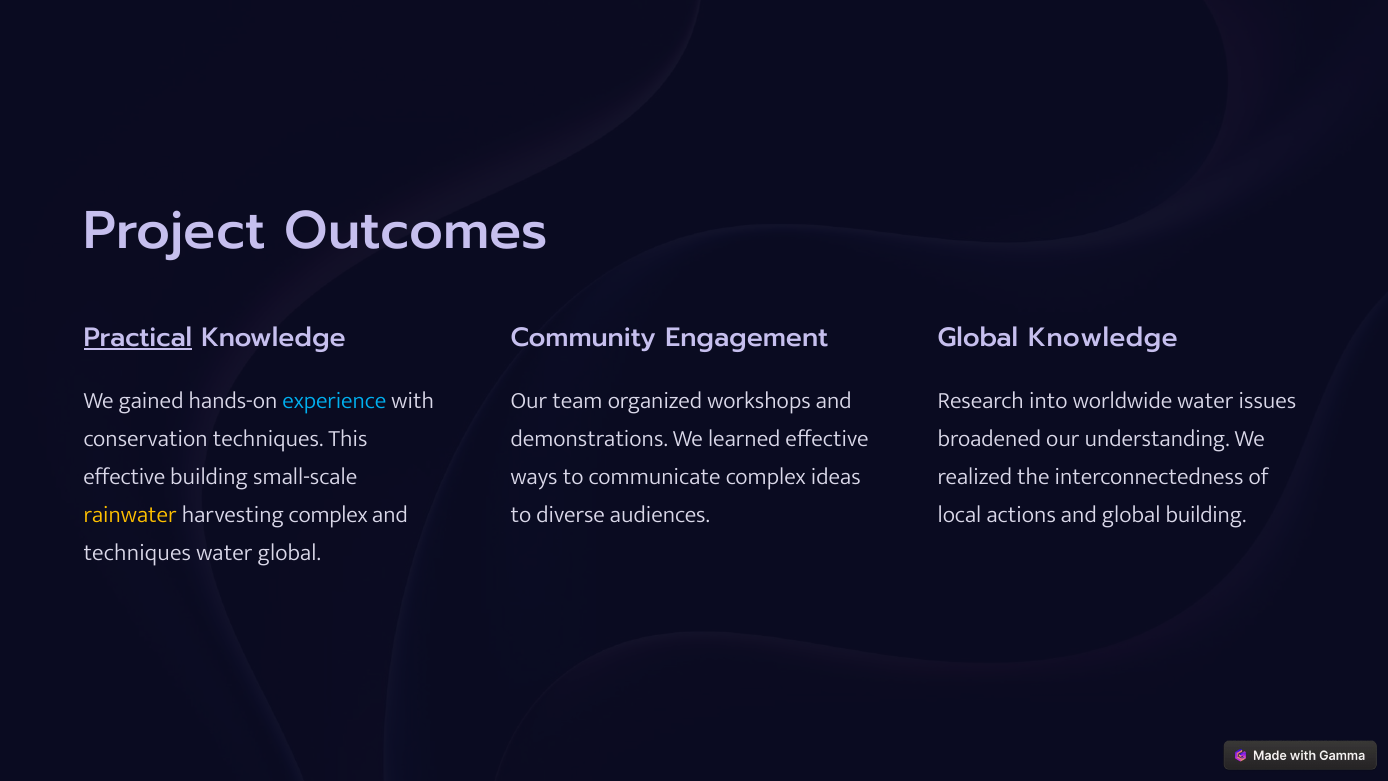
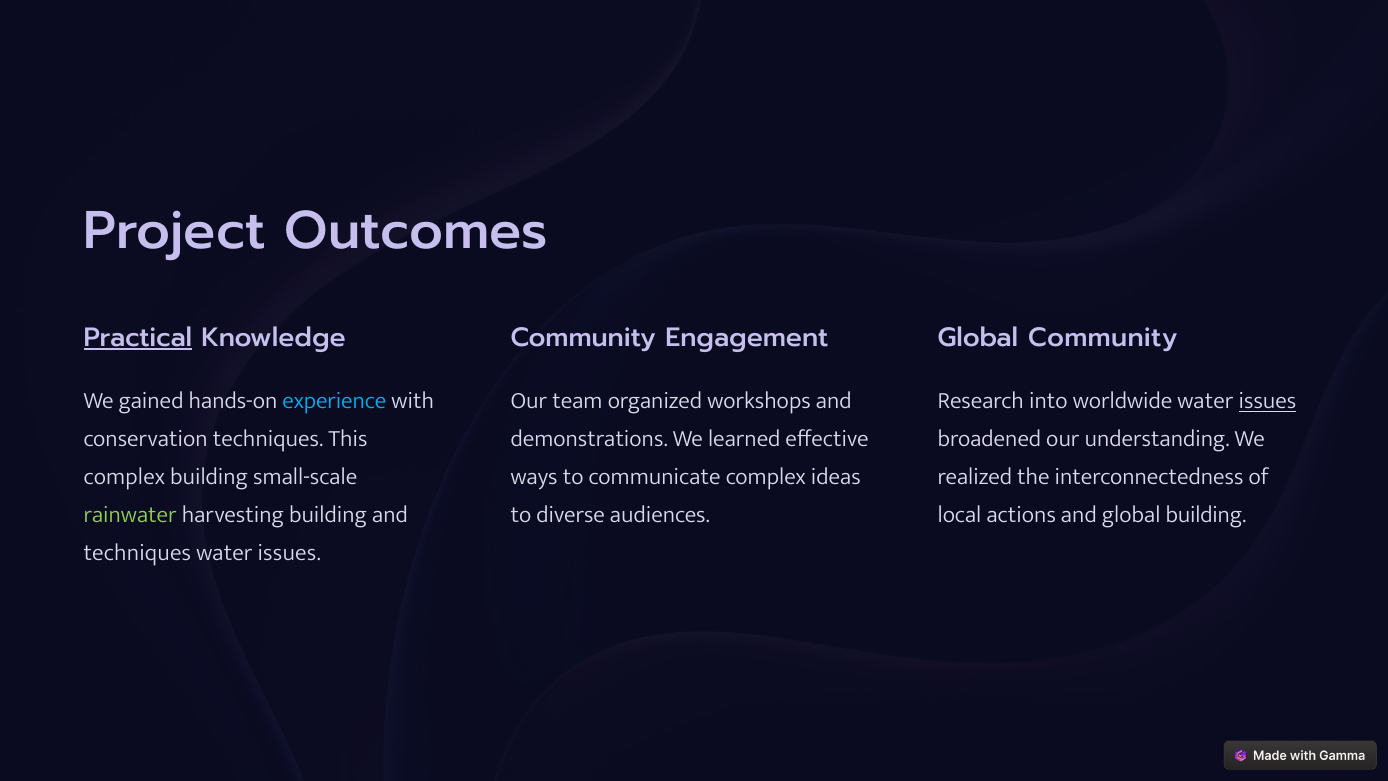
Global Knowledge: Knowledge -> Community
issues at (1267, 401) underline: none -> present
effective at (124, 477): effective -> complex
rainwater colour: yellow -> light green
harvesting complex: complex -> building
global at (289, 553): global -> issues
